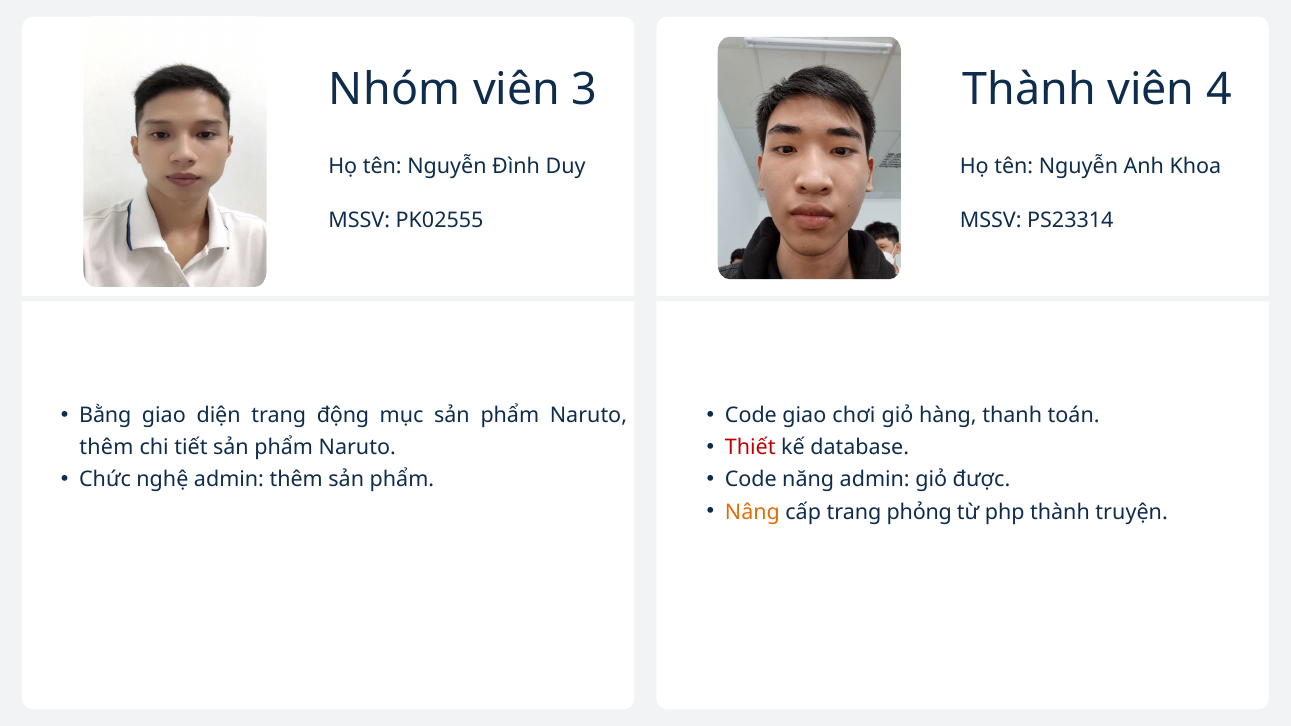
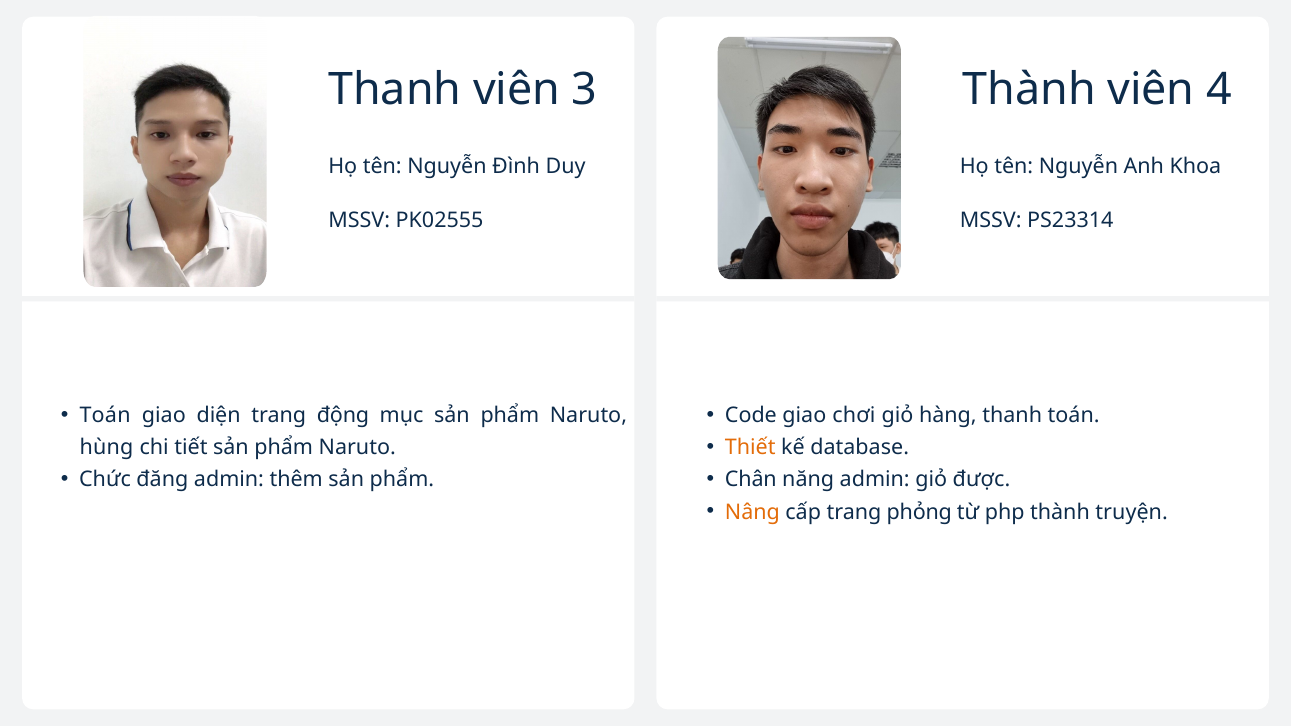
Nhóm at (395, 90): Nhóm -> Thanh
Bằng at (105, 415): Bằng -> Toán
Thiết colour: red -> orange
thêm at (106, 448): thêm -> hùng
nghệ: nghệ -> đăng
Code at (751, 480): Code -> Chân
